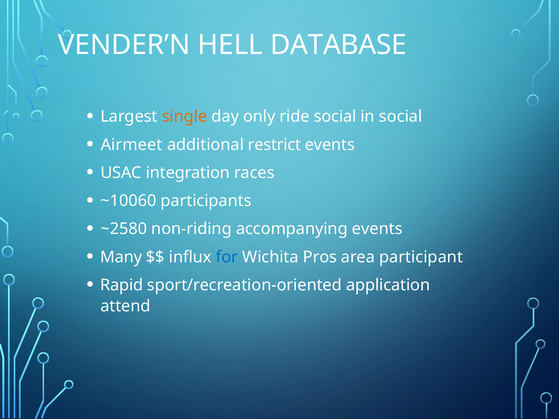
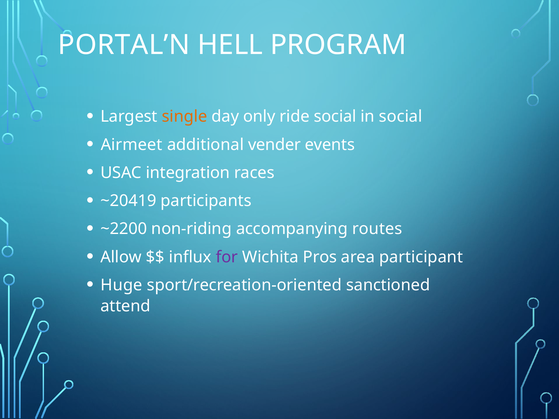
VENDER’N: VENDER’N -> PORTAL’N
DATABASE: DATABASE -> PROGRAM
restrict: restrict -> vender
~10060: ~10060 -> ~20419
~2580: ~2580 -> ~2200
accompanying events: events -> routes
Many: Many -> Allow
for colour: blue -> purple
Rapid: Rapid -> Huge
application: application -> sanctioned
